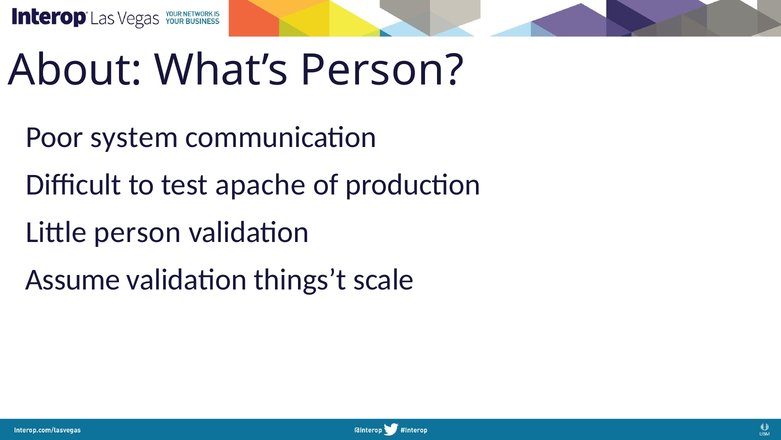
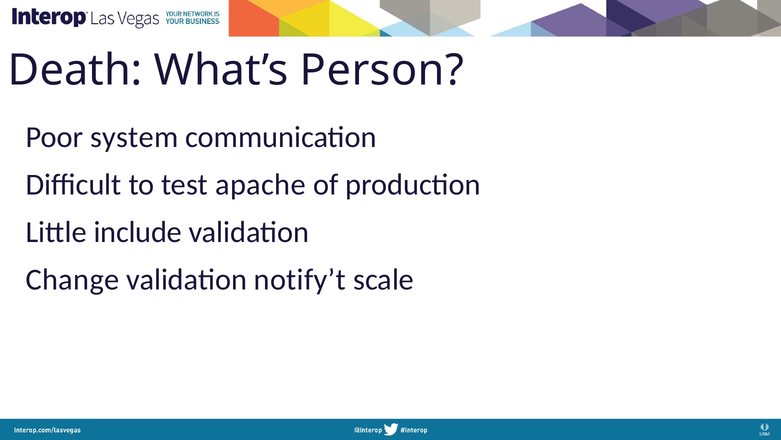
About: About -> Death
Little person: person -> include
Assume: Assume -> Change
things’t: things’t -> notify’t
